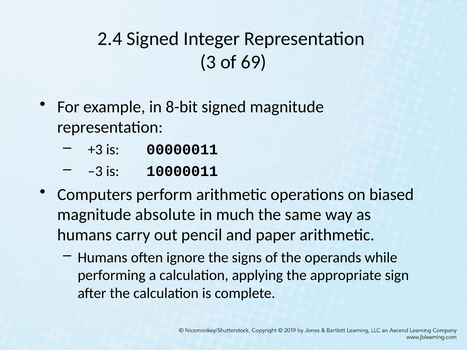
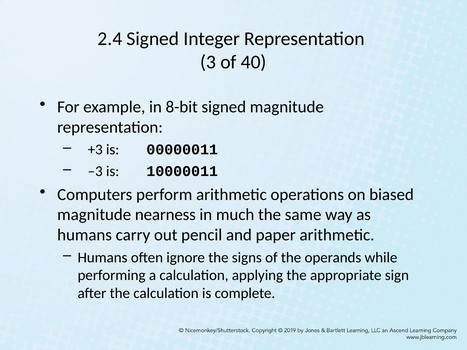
69: 69 -> 40
absolute: absolute -> nearness
